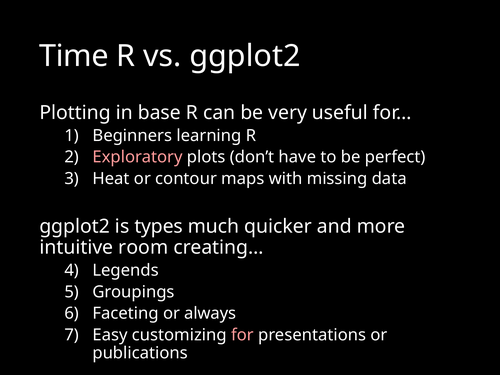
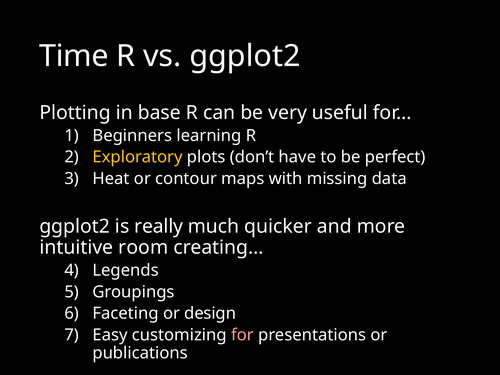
Exploratory colour: pink -> yellow
types: types -> really
always: always -> design
